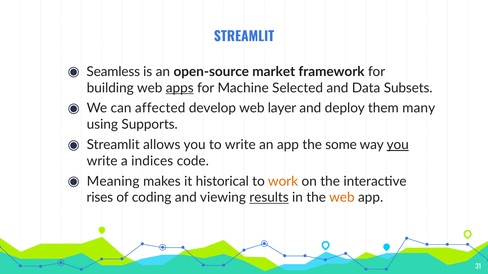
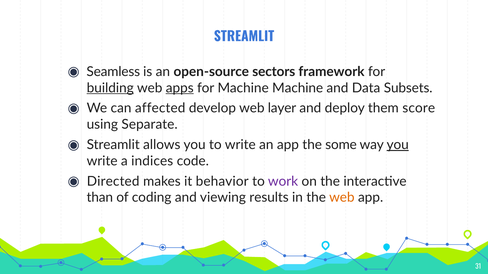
market: market -> sectors
building underline: none -> present
Machine Selected: Selected -> Machine
many: many -> score
Supports: Supports -> Separate
Meaning: Meaning -> Directed
historical: historical -> behavior
work colour: orange -> purple
rises: rises -> than
results underline: present -> none
